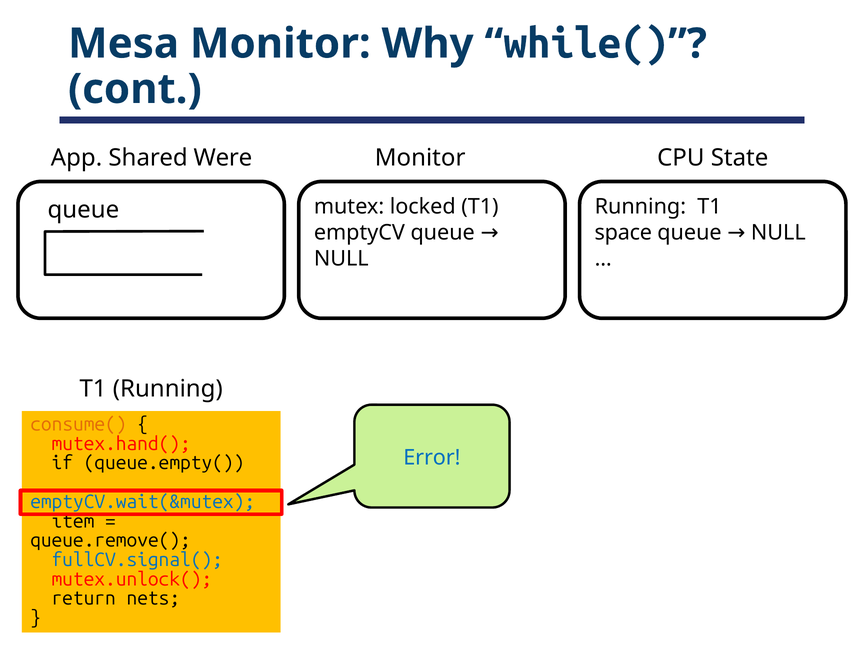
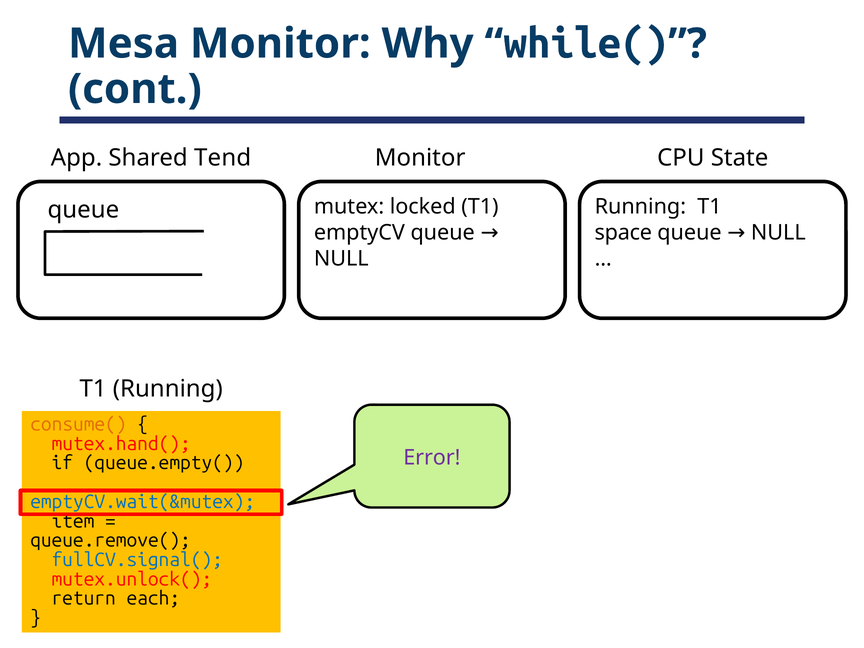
Were: Were -> Tend
Error colour: blue -> purple
nets: nets -> each
